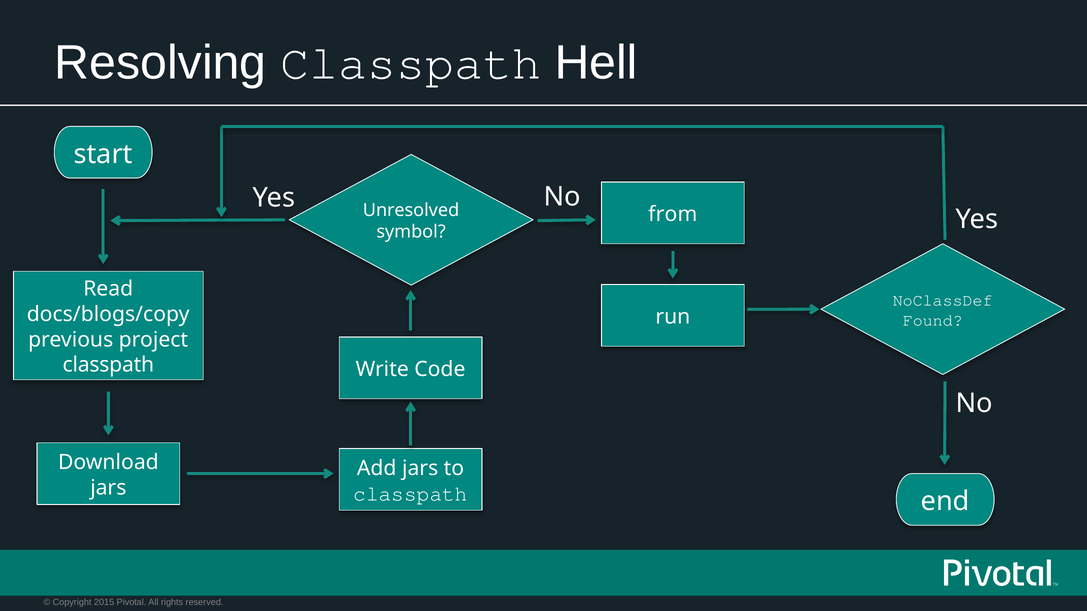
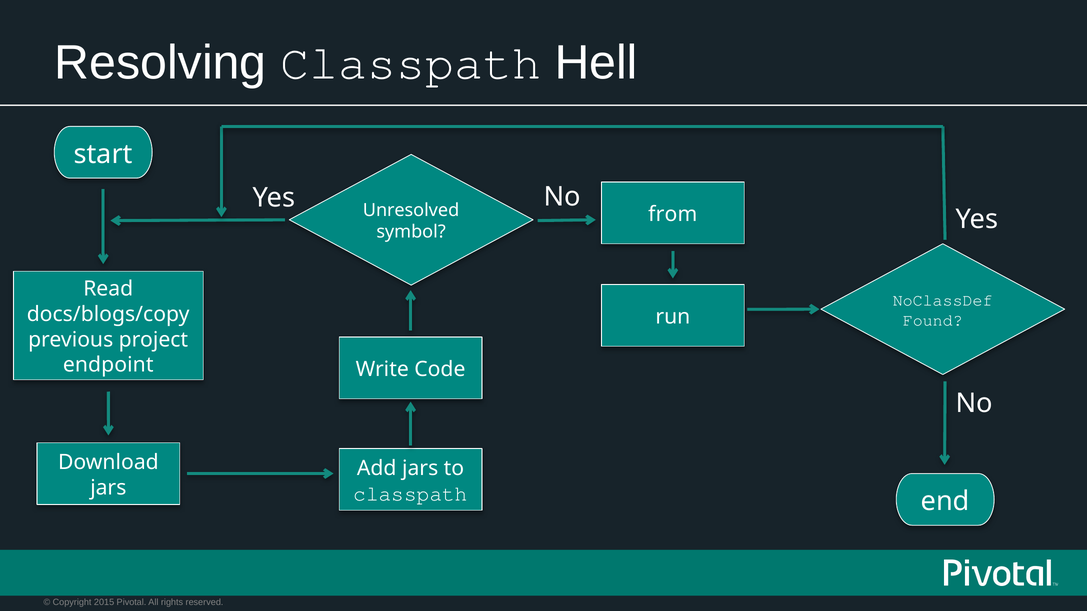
classpath at (108, 365): classpath -> endpoint
